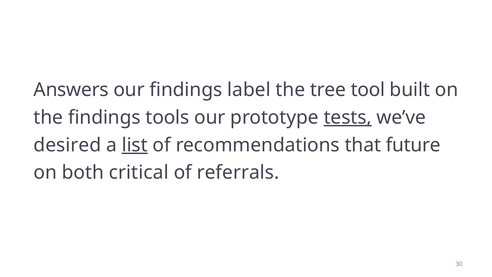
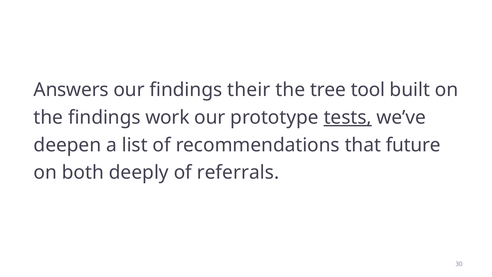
label: label -> their
tools: tools -> work
desired: desired -> deepen
list underline: present -> none
critical: critical -> deeply
